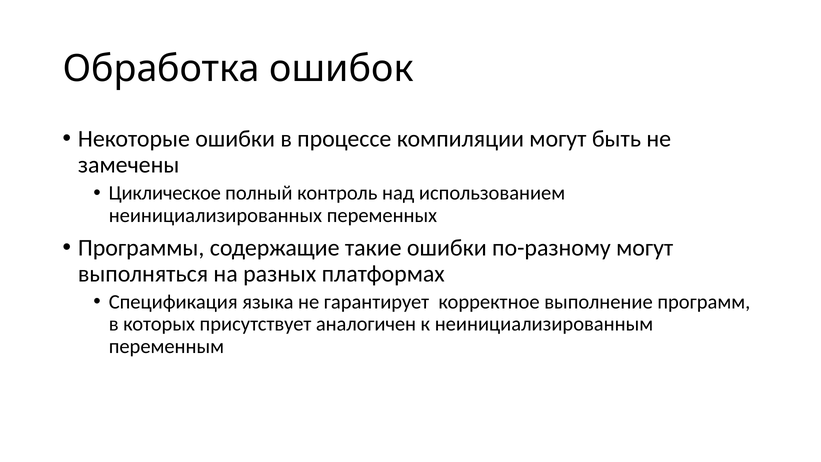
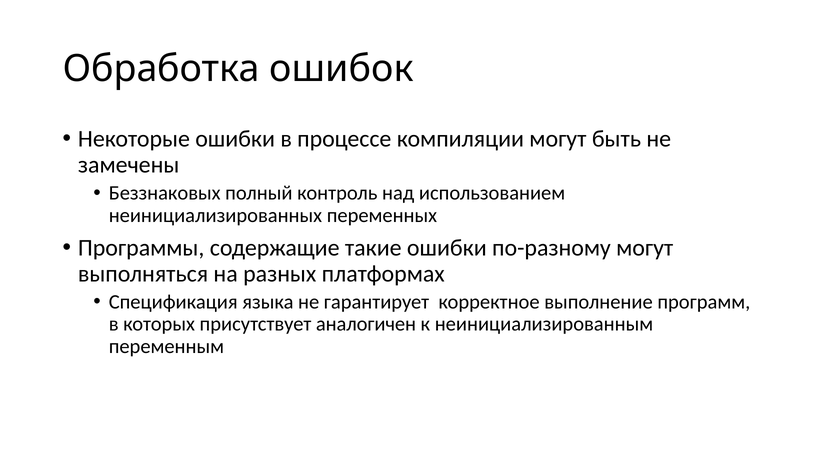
Циклическое: Циклическое -> Беззнаковых
